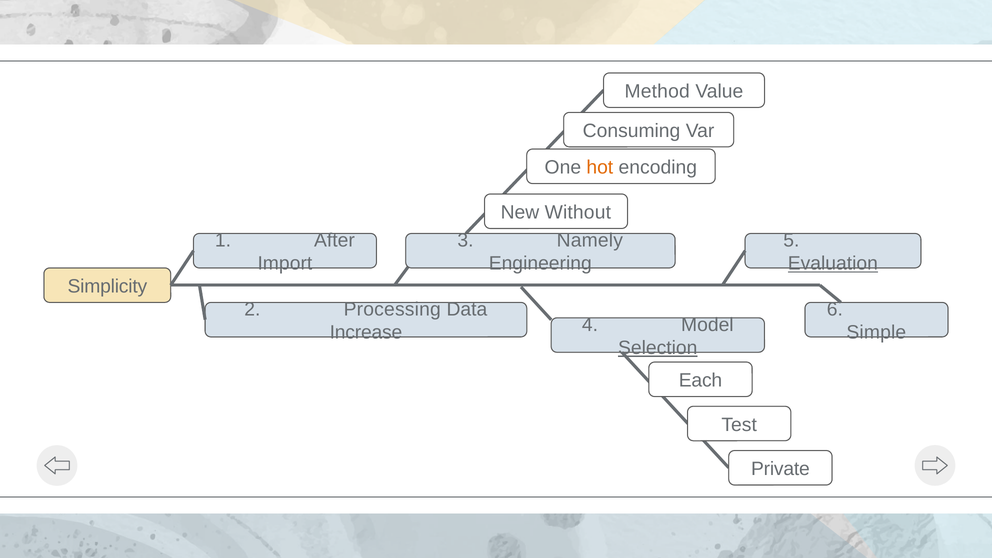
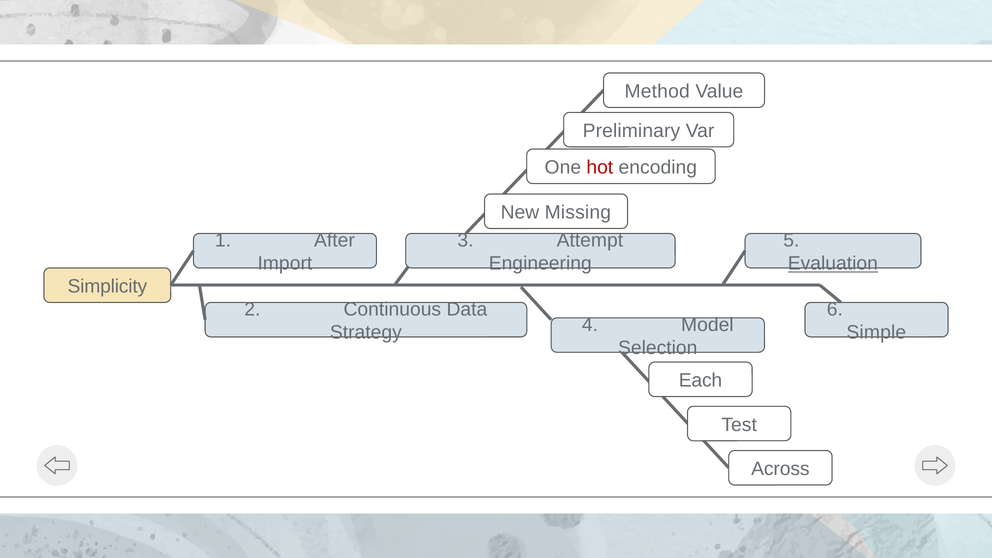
Consuming: Consuming -> Preliminary
hot colour: orange -> red
Without: Without -> Missing
Namely: Namely -> Attempt
Processing: Processing -> Continuous
Increase: Increase -> Strategy
Selection underline: present -> none
Private: Private -> Across
